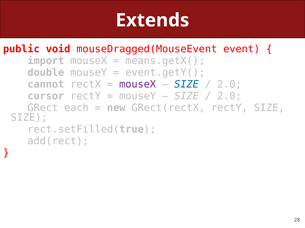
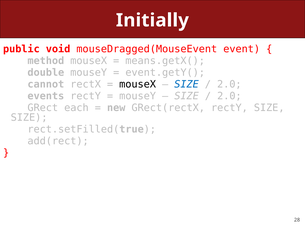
Extends: Extends -> Initially
import: import -> method
mouseX at (138, 85) colour: purple -> black
cursor: cursor -> events
